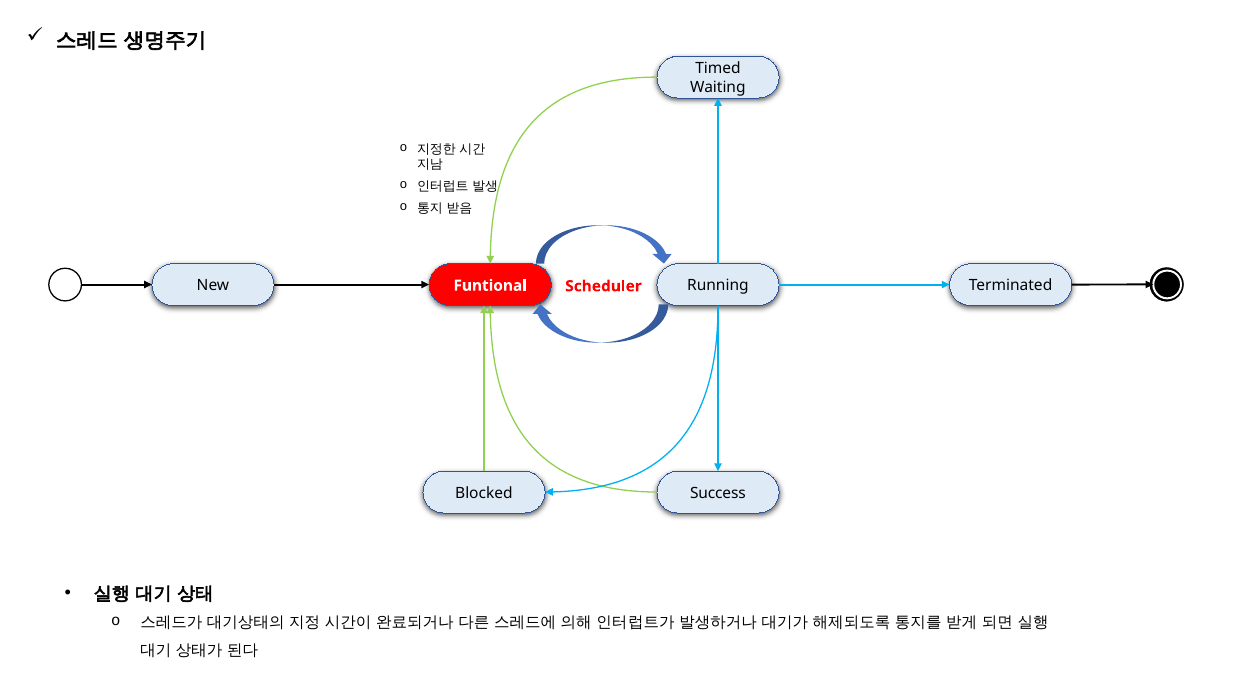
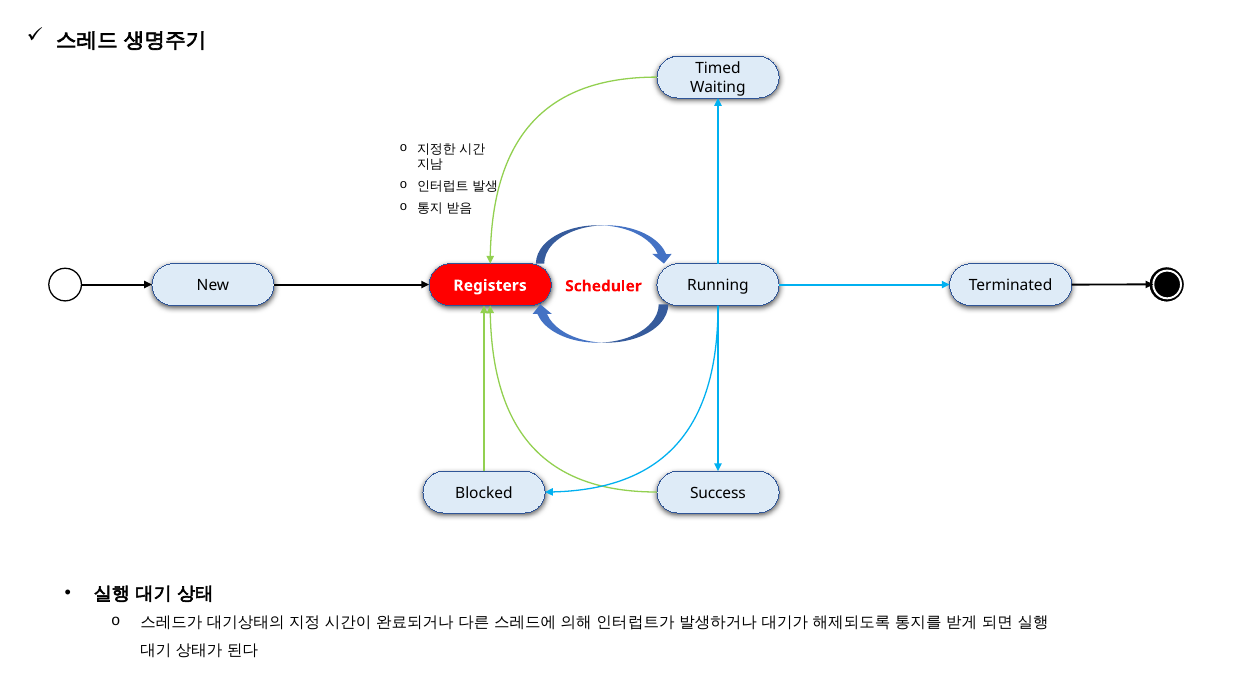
Funtional: Funtional -> Registers
